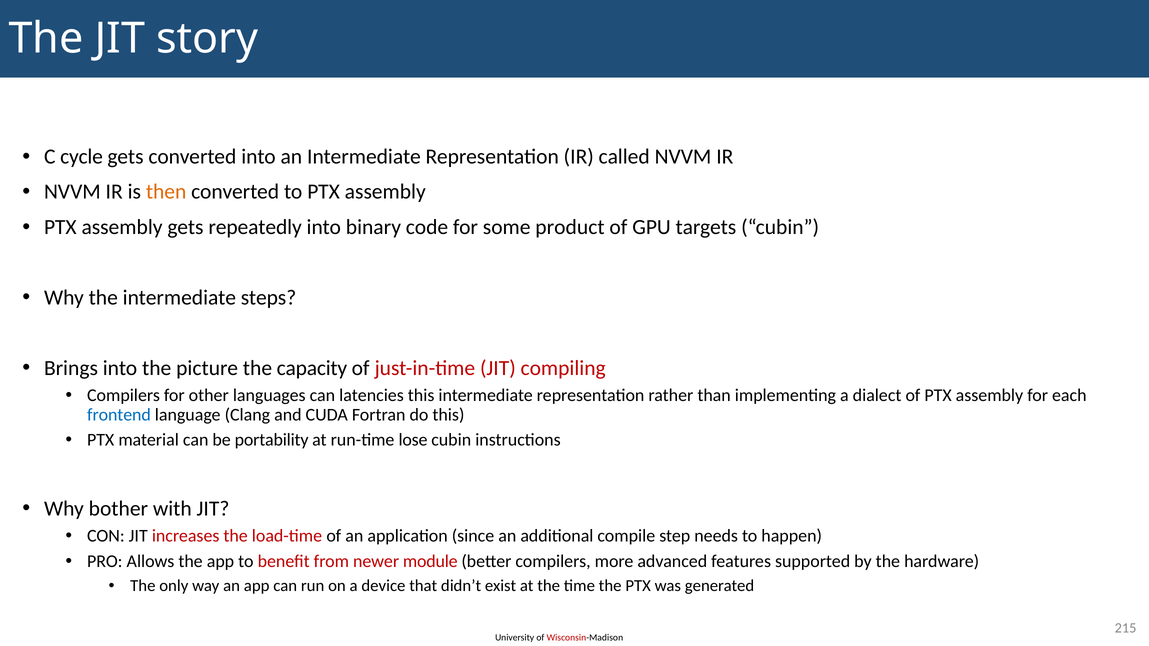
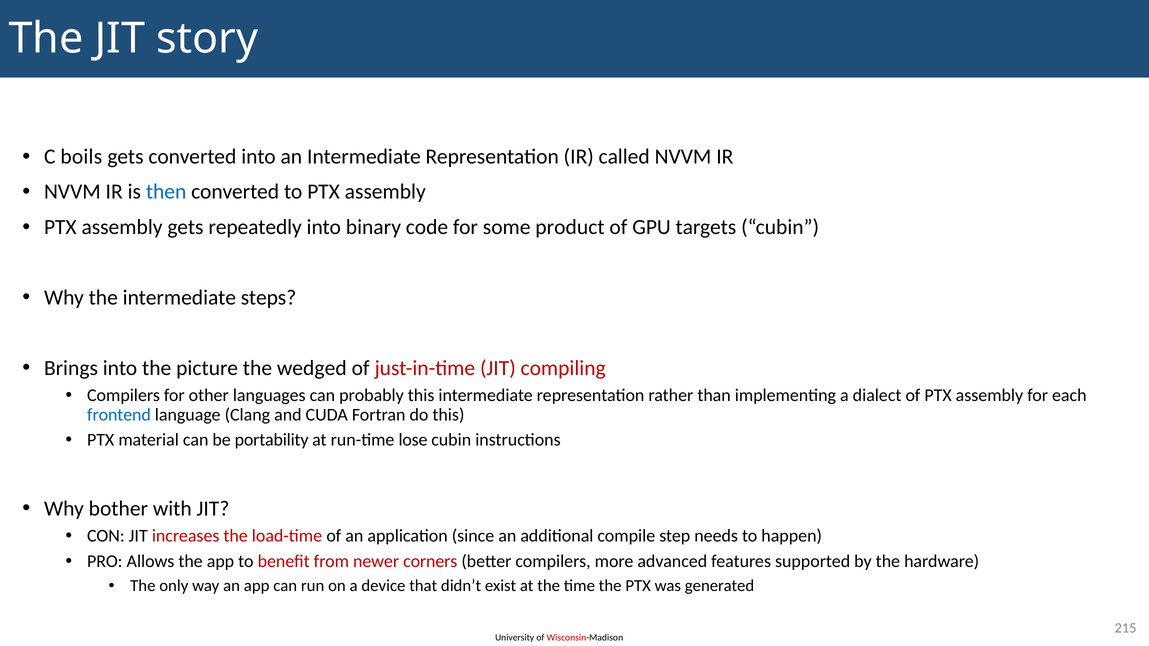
cycle: cycle -> boils
then colour: orange -> blue
capacity: capacity -> wedged
latencies: latencies -> probably
module: module -> corners
